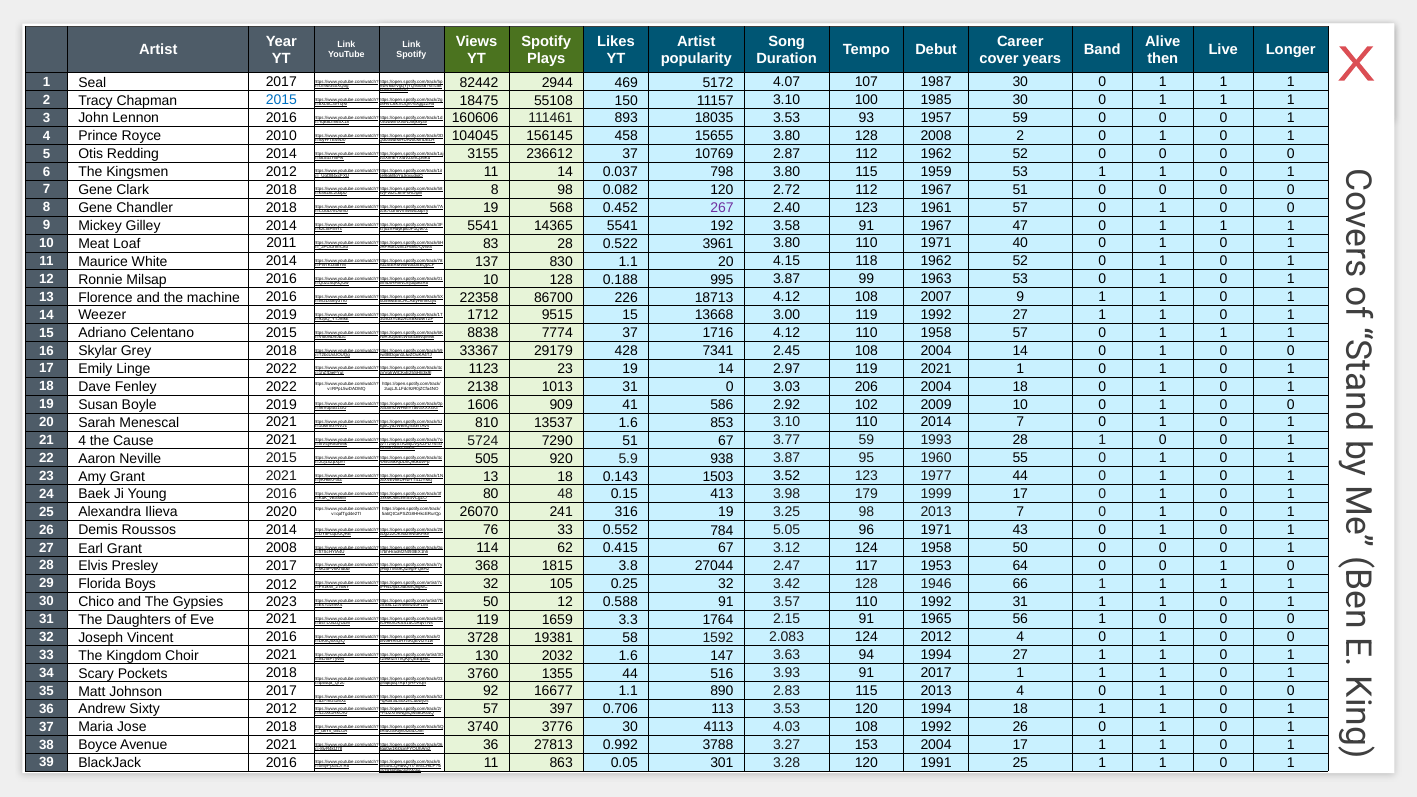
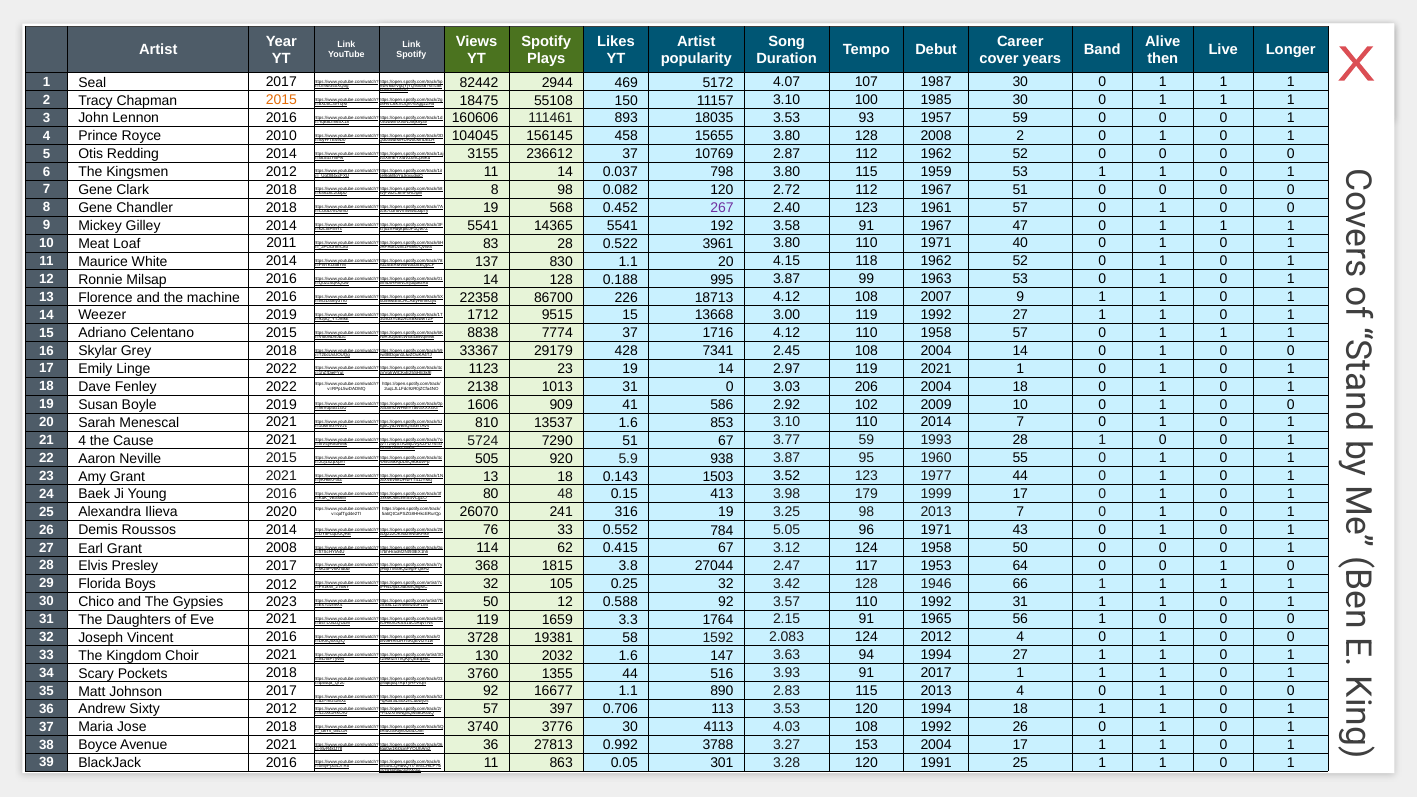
2015 at (281, 100) colour: blue -> orange
10 at (491, 280): 10 -> 14
0.588 91: 91 -> 92
